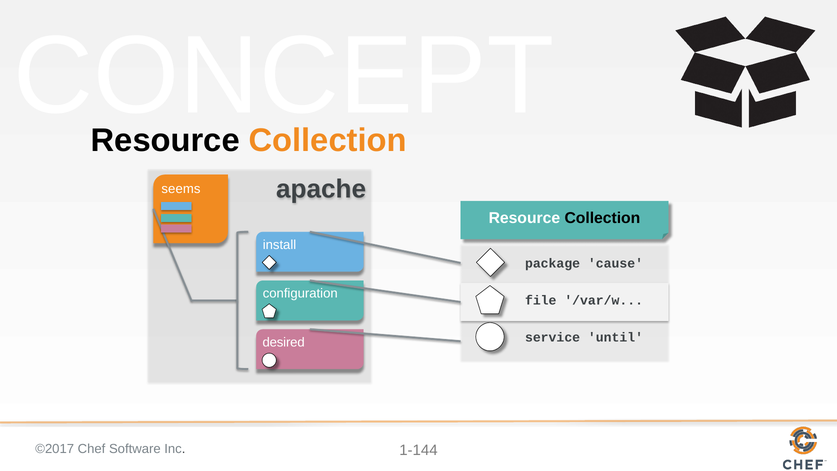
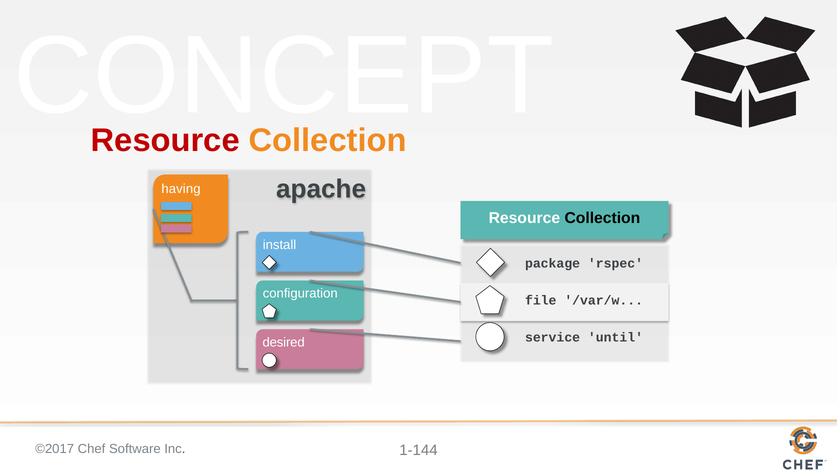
Resource at (165, 140) colour: black -> red
seems: seems -> having
cause: cause -> rspec
